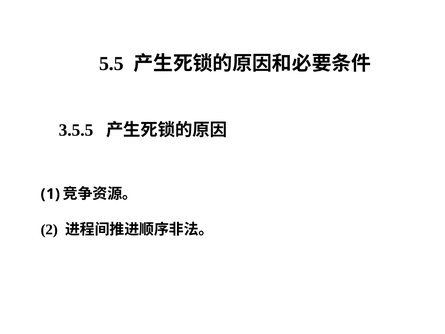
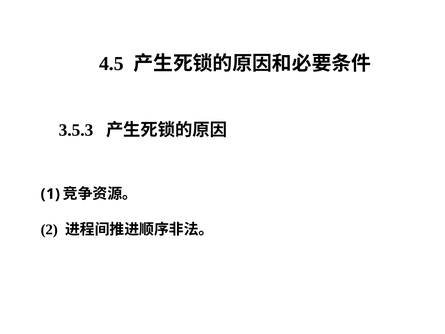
5.5: 5.5 -> 4.5
3.5.5: 3.5.5 -> 3.5.3
